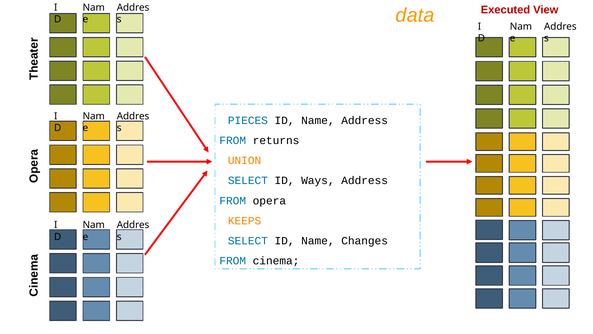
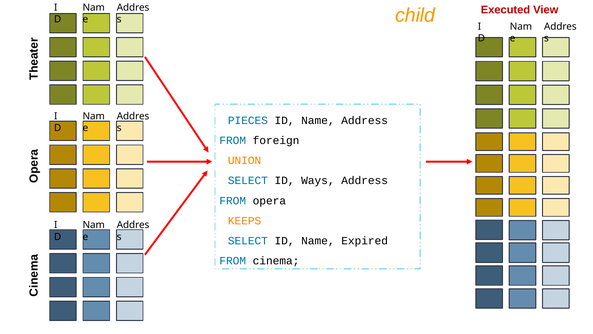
data: data -> child
returns: returns -> foreign
Changes: Changes -> Expired
